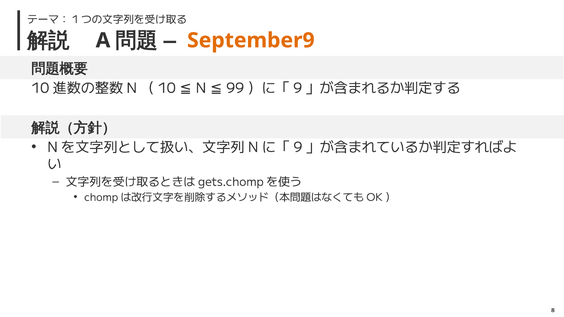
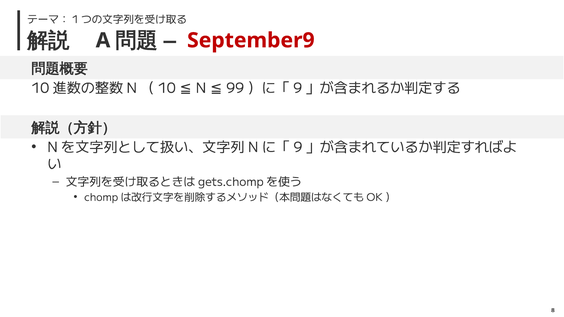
September9 colour: orange -> red
